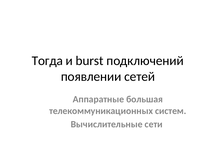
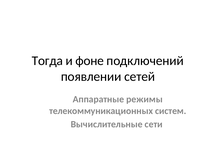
burst: burst -> фоне
большая: большая -> режимы
